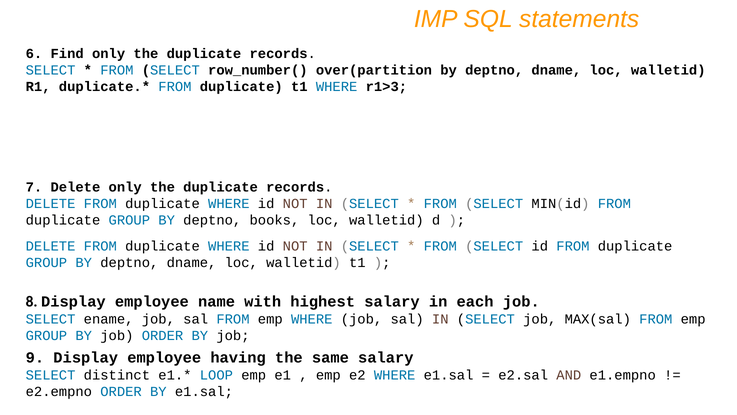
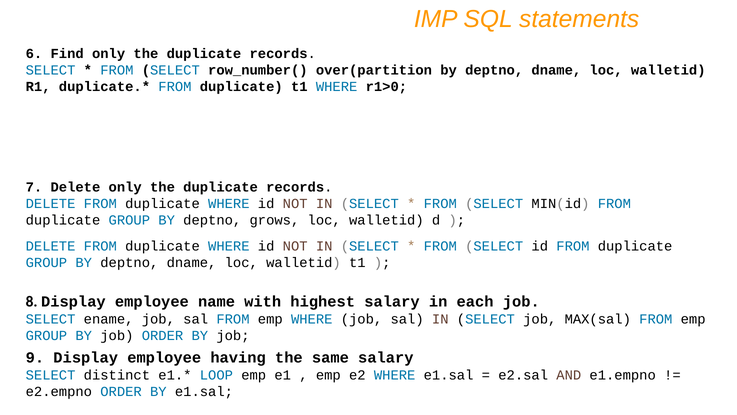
r1>3: r1>3 -> r1>0
books: books -> grows
